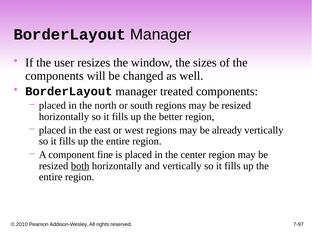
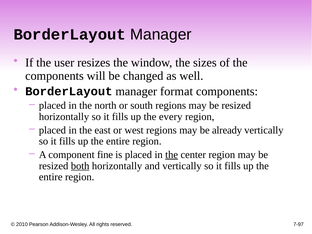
treated: treated -> format
better: better -> every
the at (172, 155) underline: none -> present
